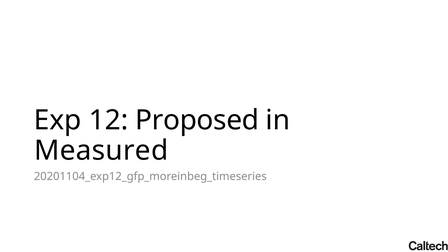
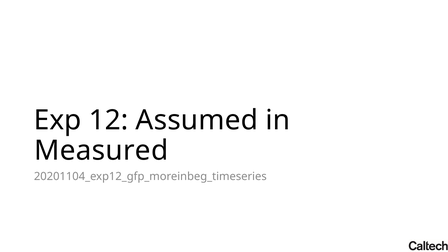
Proposed: Proposed -> Assumed
